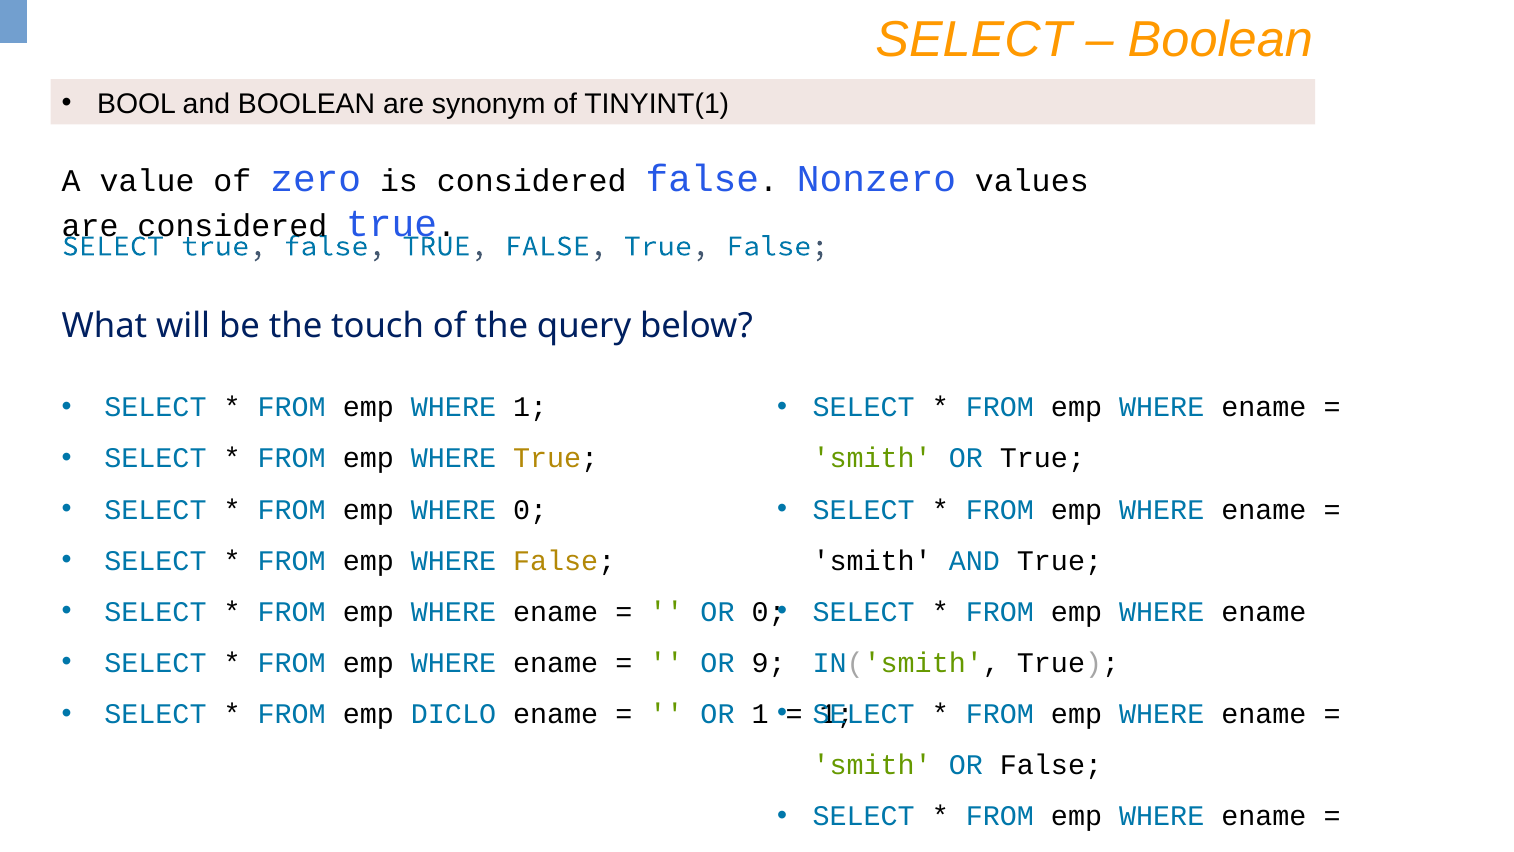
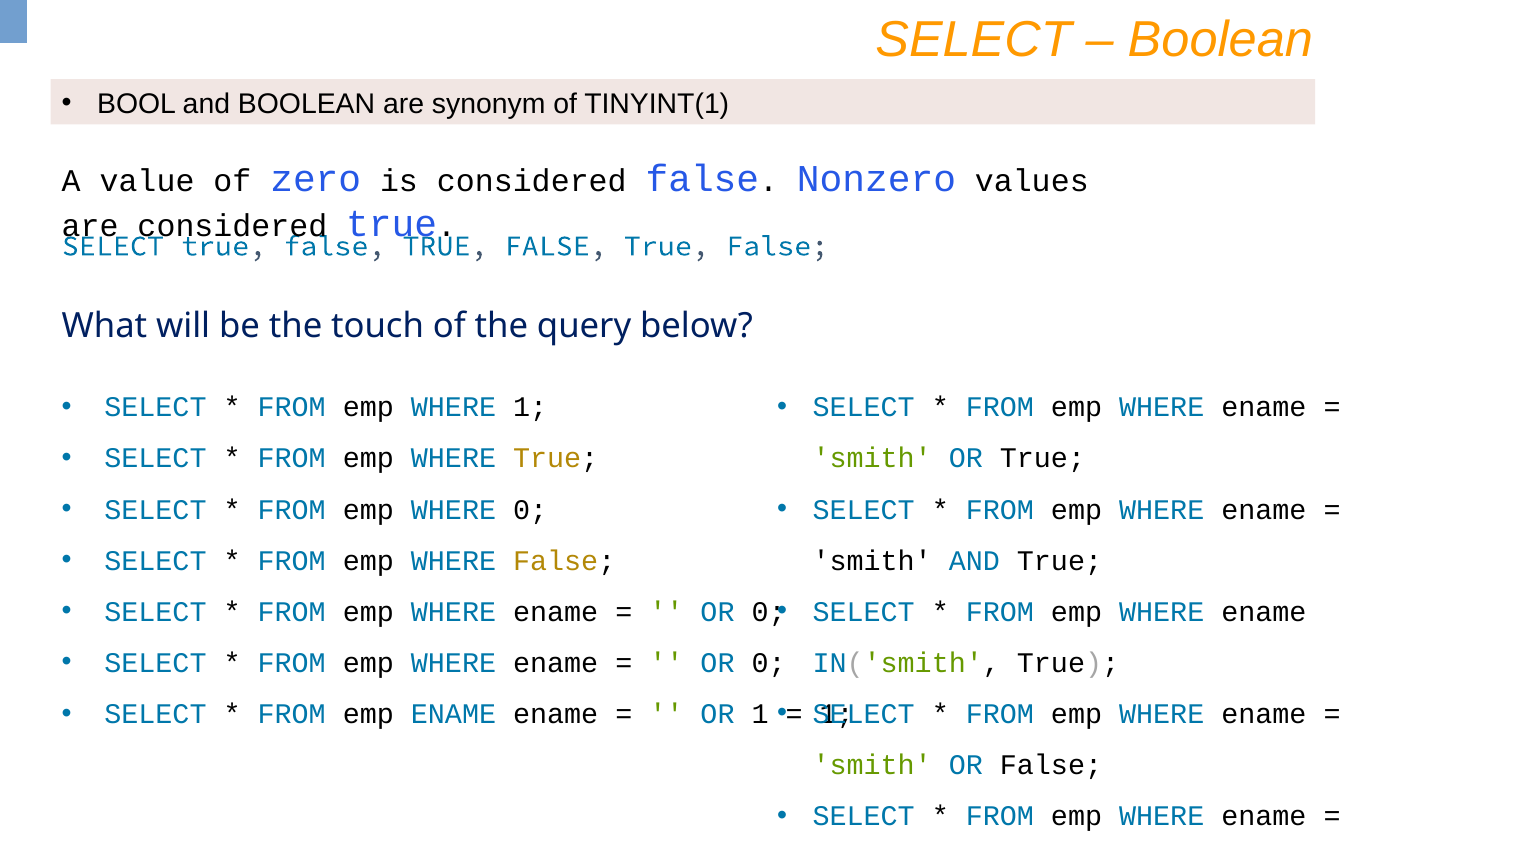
9 at (769, 663): 9 -> 0
emp DICLO: DICLO -> ENAME
